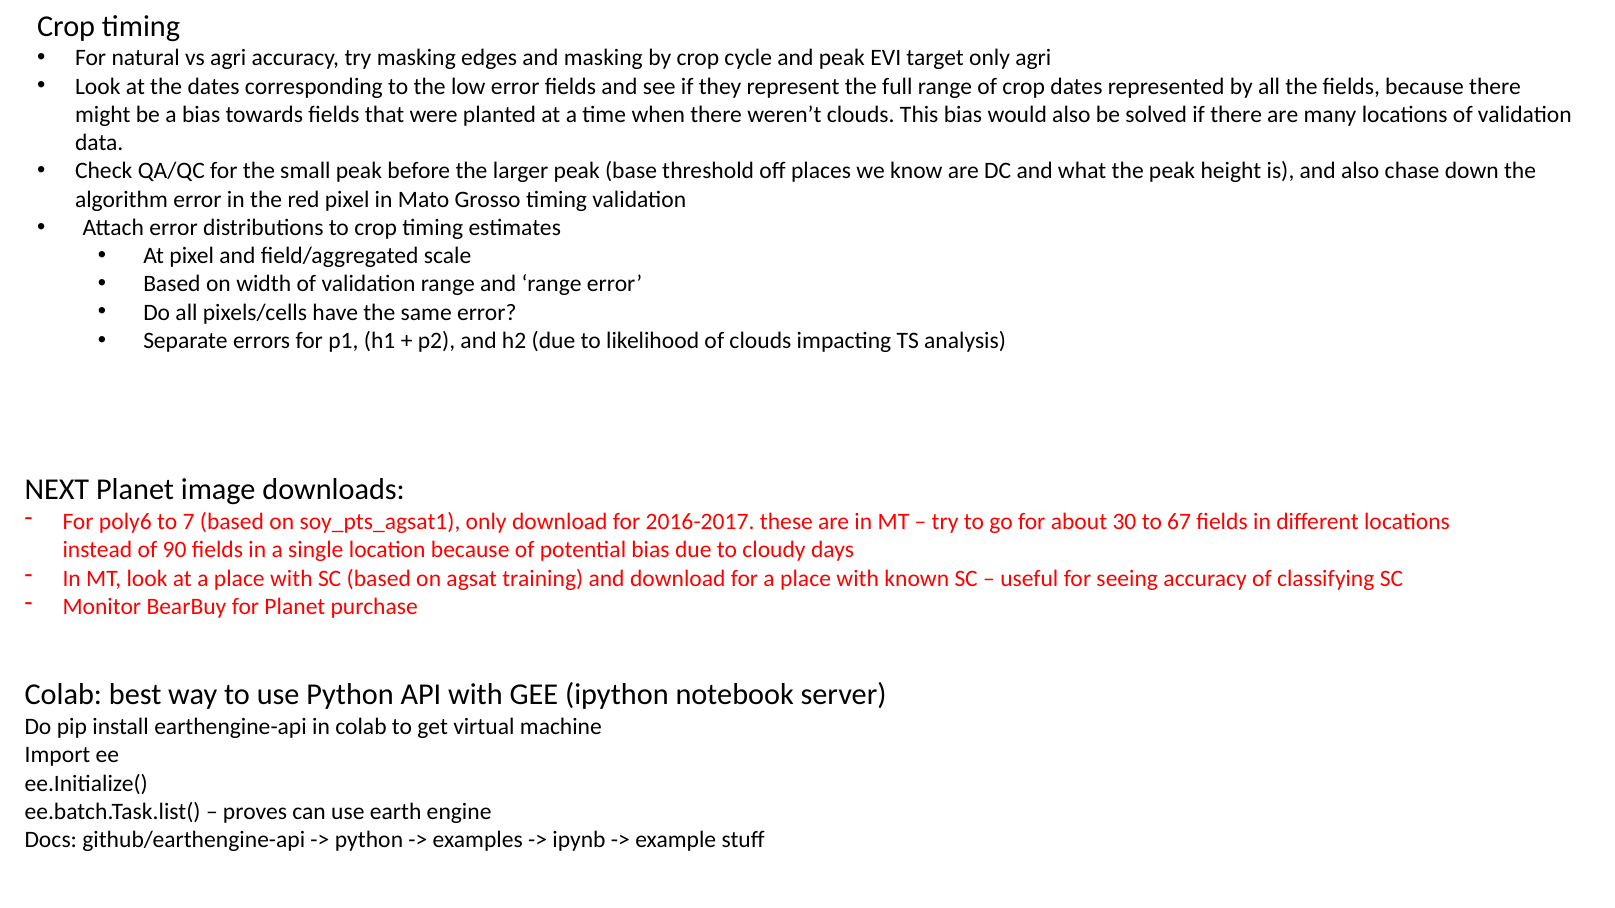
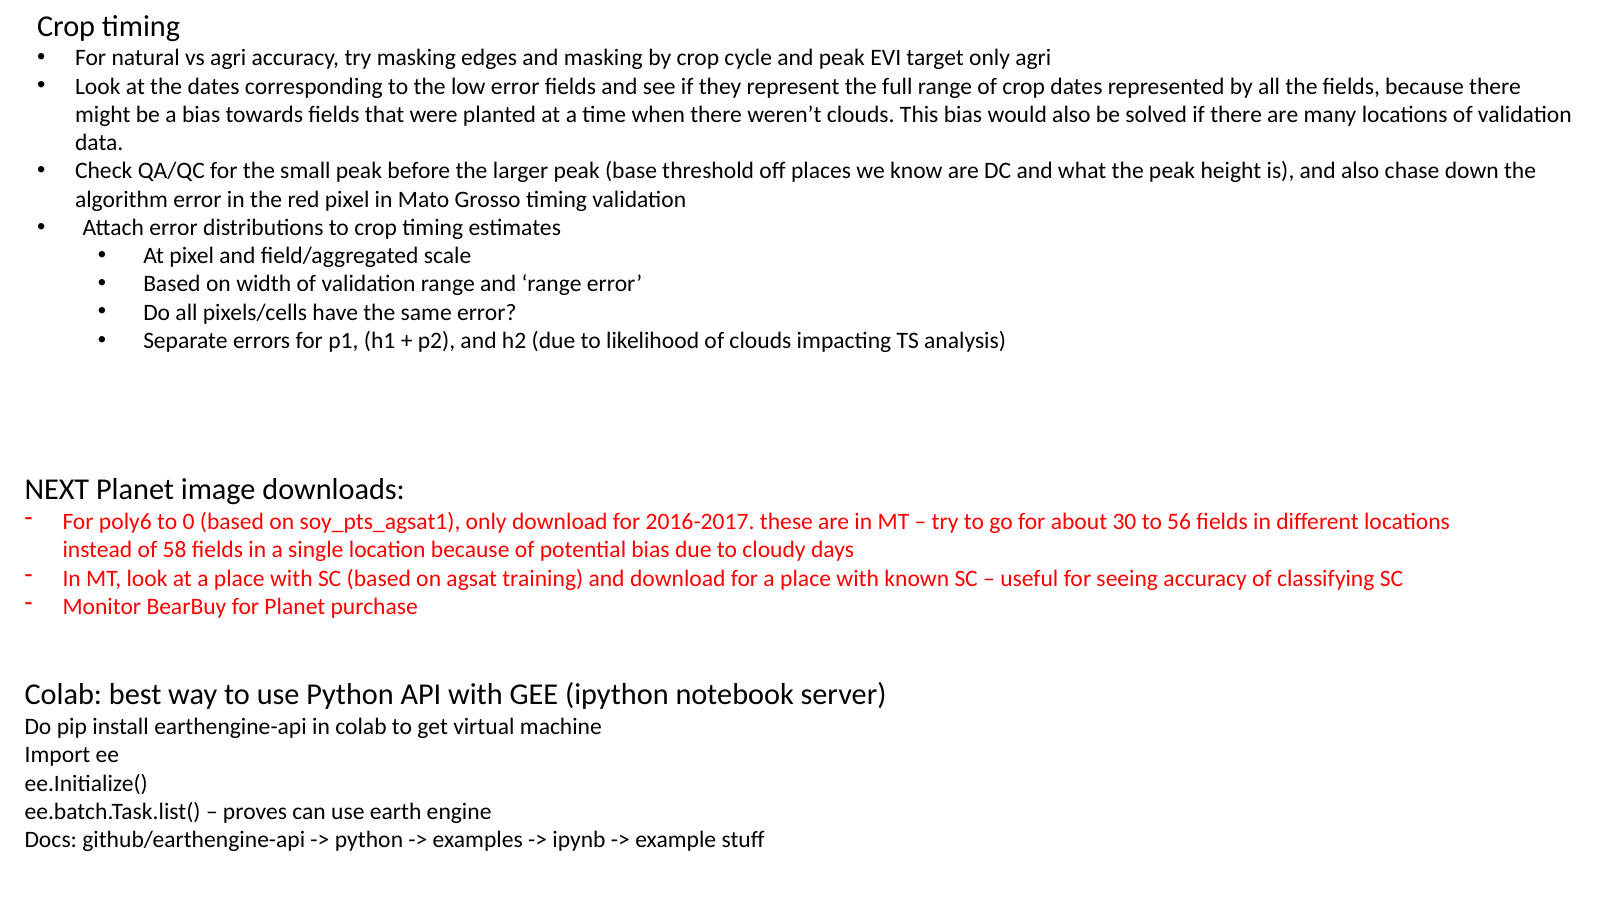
7: 7 -> 0
67: 67 -> 56
90: 90 -> 58
